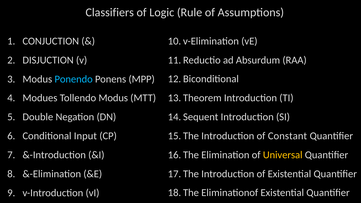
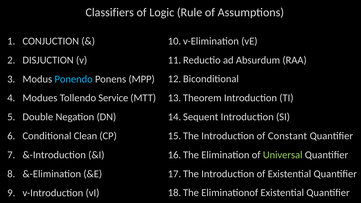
Tollendo Modus: Modus -> Service
Input: Input -> Clean
Universal colour: yellow -> light green
